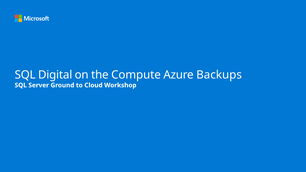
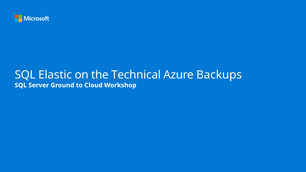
Digital: Digital -> Elastic
Compute: Compute -> Technical
